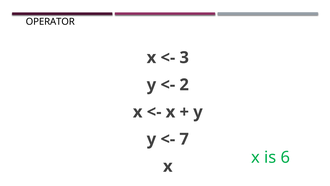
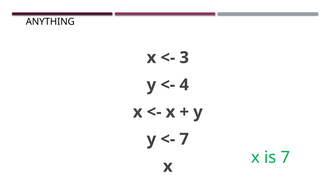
OPERATOR: OPERATOR -> ANYTHING
2: 2 -> 4
is 6: 6 -> 7
